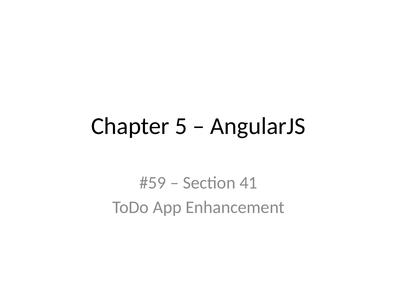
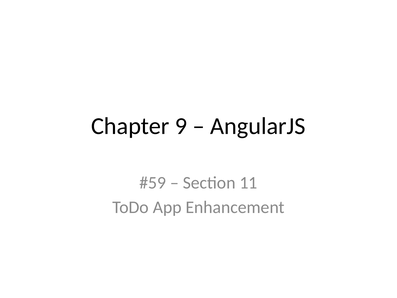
5: 5 -> 9
41: 41 -> 11
